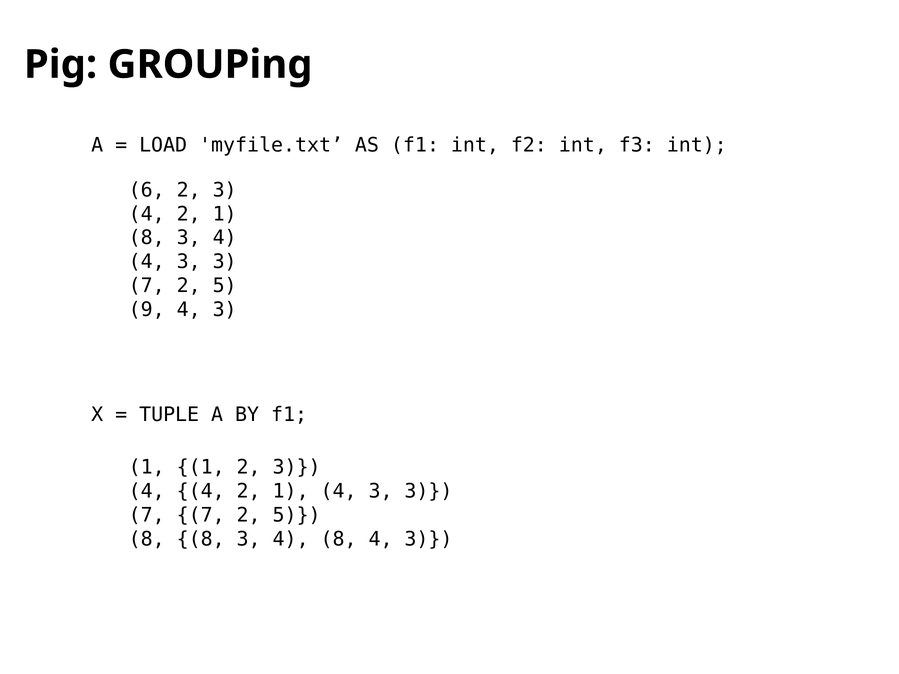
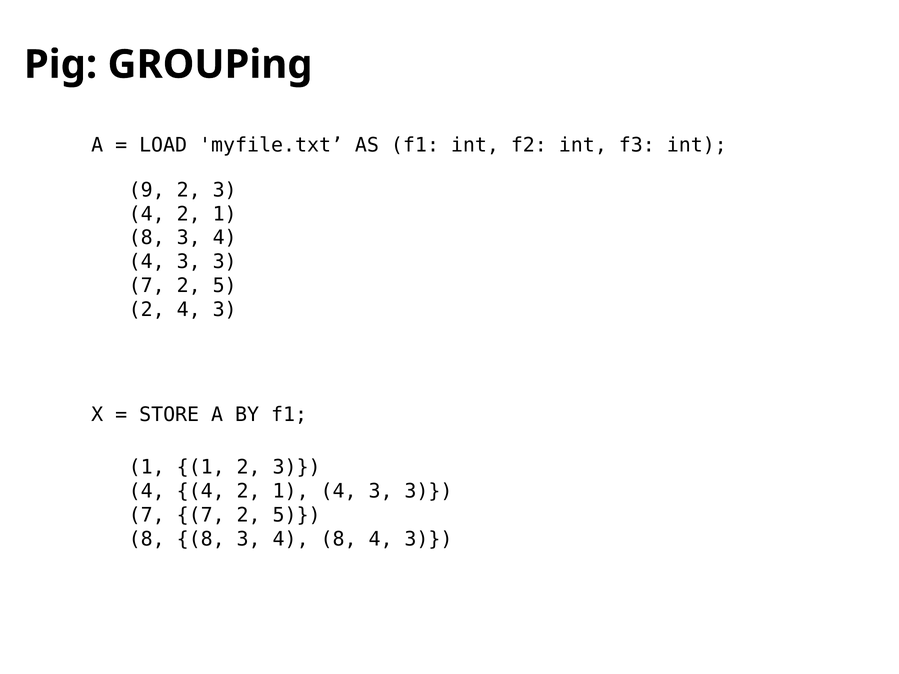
6: 6 -> 9
9 at (147, 310): 9 -> 2
TUPLE: TUPLE -> STORE
